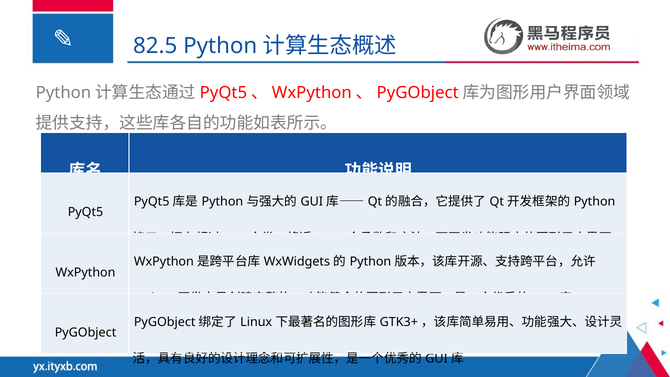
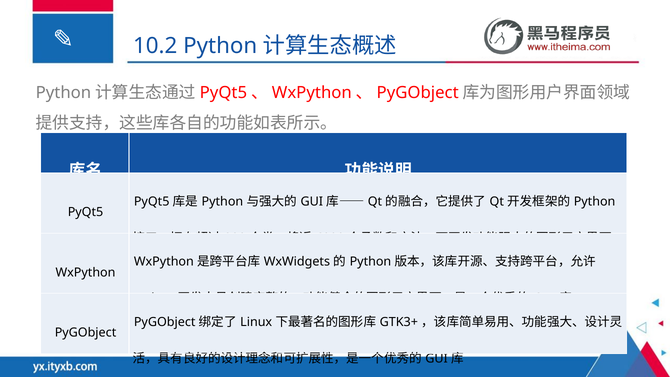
82.5: 82.5 -> 10.2
